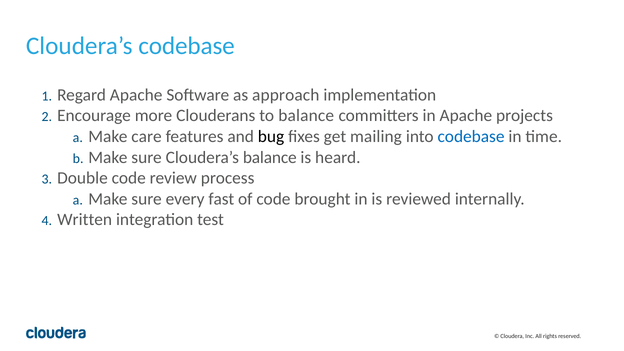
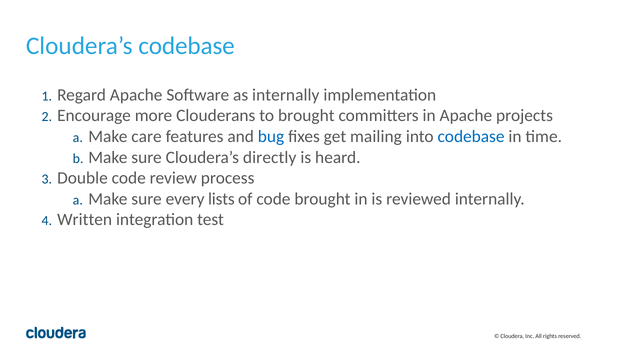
as approach: approach -> internally
to balance: balance -> brought
bug colour: black -> blue
Cloudera’s balance: balance -> directly
fast: fast -> lists
